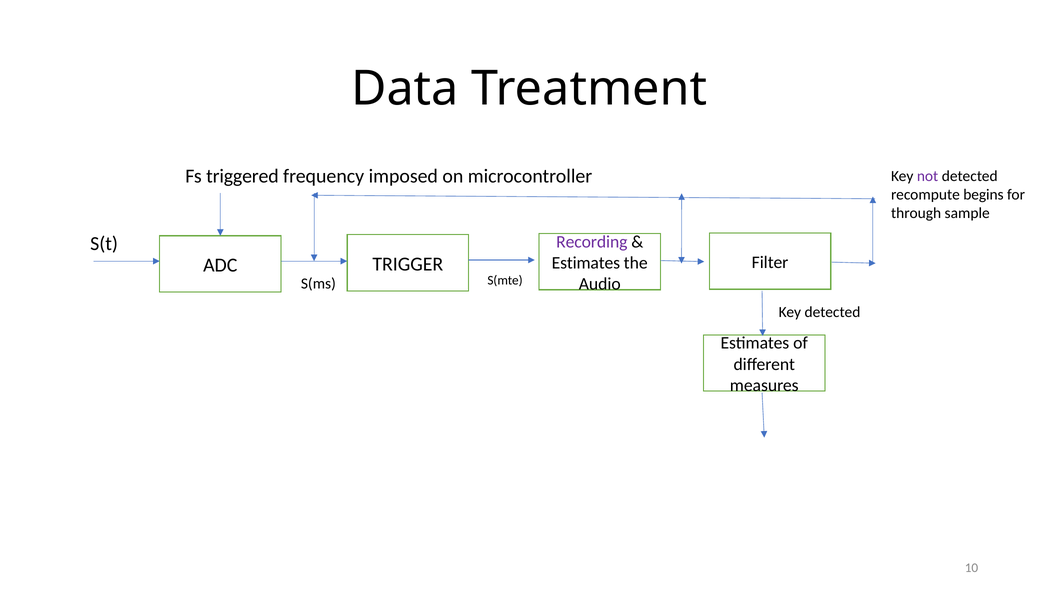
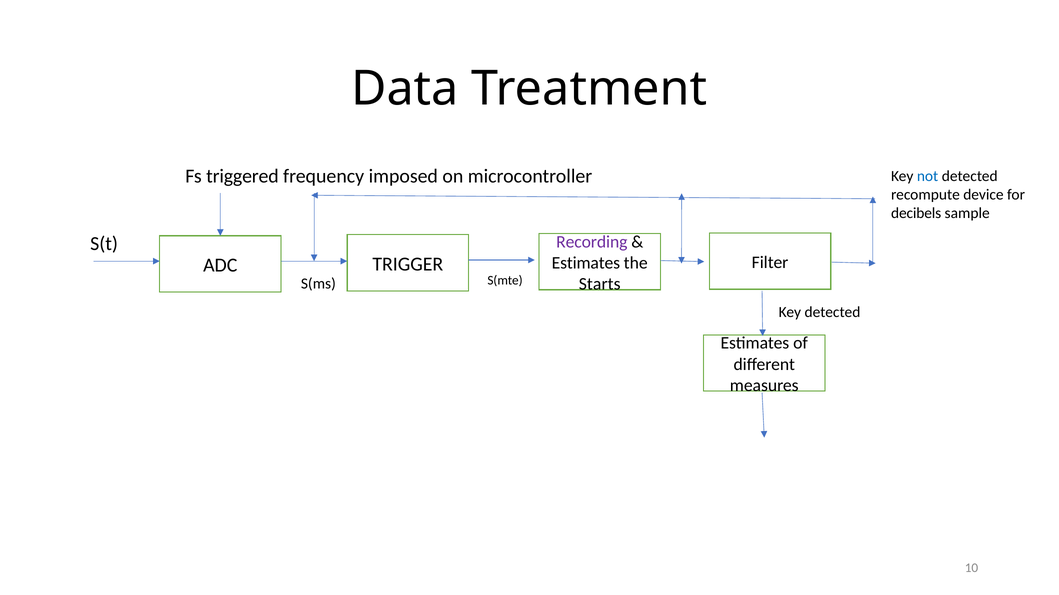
not colour: purple -> blue
begins: begins -> device
through: through -> decibels
Audio: Audio -> Starts
